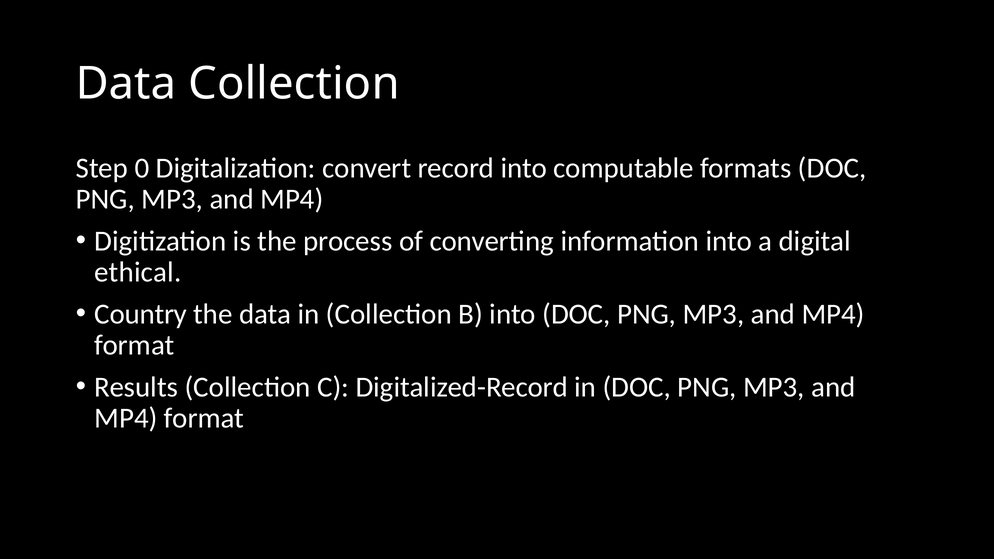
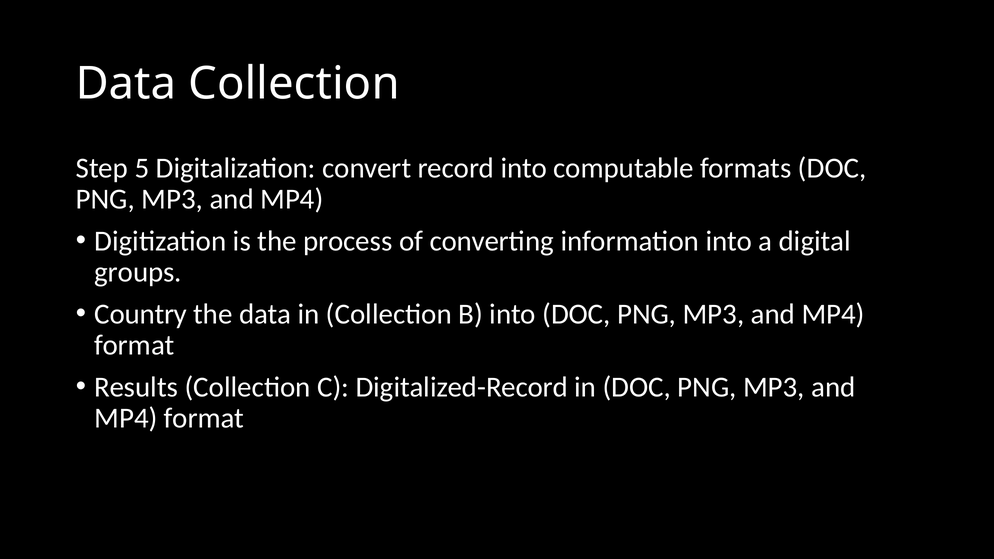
0: 0 -> 5
ethical: ethical -> groups
